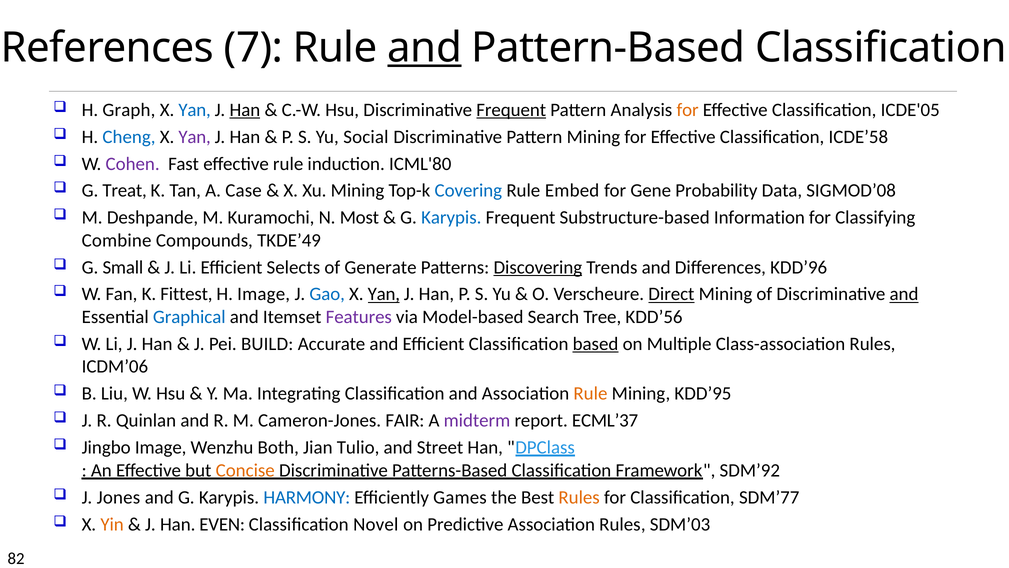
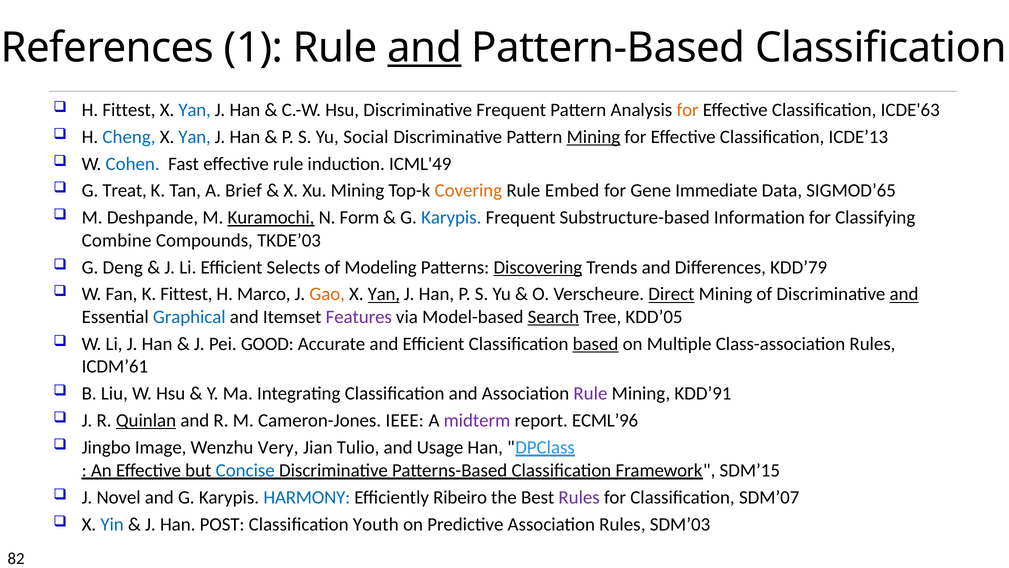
7: 7 -> 1
H Graph: Graph -> Fittest
Han at (245, 110) underline: present -> none
Frequent at (511, 110) underline: present -> none
ICDE'05: ICDE'05 -> ICDE'63
Yan at (195, 137) colour: purple -> blue
Mining at (593, 137) underline: none -> present
ICDE’58: ICDE’58 -> ICDE’13
Cohen colour: purple -> blue
ICML'80: ICML'80 -> ICML'49
Case: Case -> Brief
Covering colour: blue -> orange
Probability: Probability -> Immediate
SIGMOD’08: SIGMOD’08 -> SIGMOD’65
Kuramochi underline: none -> present
Most: Most -> Form
TKDE’49: TKDE’49 -> TKDE’03
Small: Small -> Deng
Generate: Generate -> Modeling
KDD’96: KDD’96 -> KDD’79
H Image: Image -> Marco
Gao colour: blue -> orange
Search underline: none -> present
KDD’56: KDD’56 -> KDD’05
BUILD: BUILD -> GOOD
ICDM’06: ICDM’06 -> ICDM’61
Rule at (590, 393) colour: orange -> purple
KDD’95: KDD’95 -> KDD’91
Quinlan underline: none -> present
FAIR: FAIR -> IEEE
ECML’37: ECML’37 -> ECML’96
Both: Both -> Very
Street: Street -> Usage
Concise colour: orange -> blue
SDM’92: SDM’92 -> SDM’15
Jones: Jones -> Novel
Games: Games -> Ribeiro
Rules at (579, 497) colour: orange -> purple
SDM’77: SDM’77 -> SDM’07
Yin colour: orange -> blue
EVEN: EVEN -> POST
Novel: Novel -> Youth
